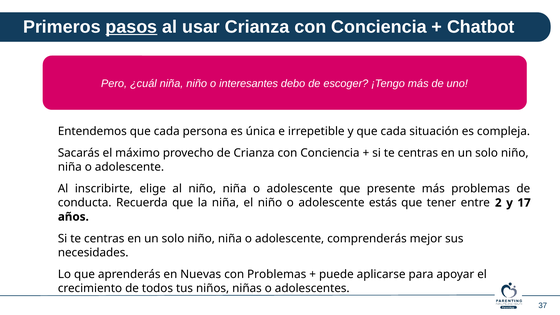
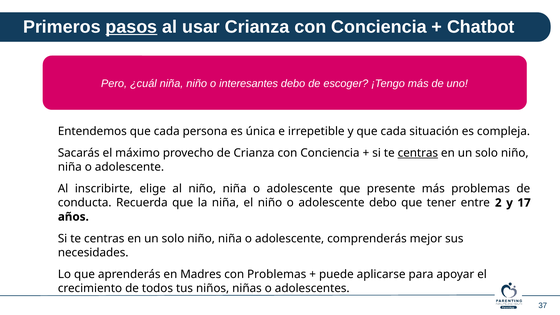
centras at (418, 153) underline: none -> present
adolescente estás: estás -> debo
Nuevas: Nuevas -> Madres
